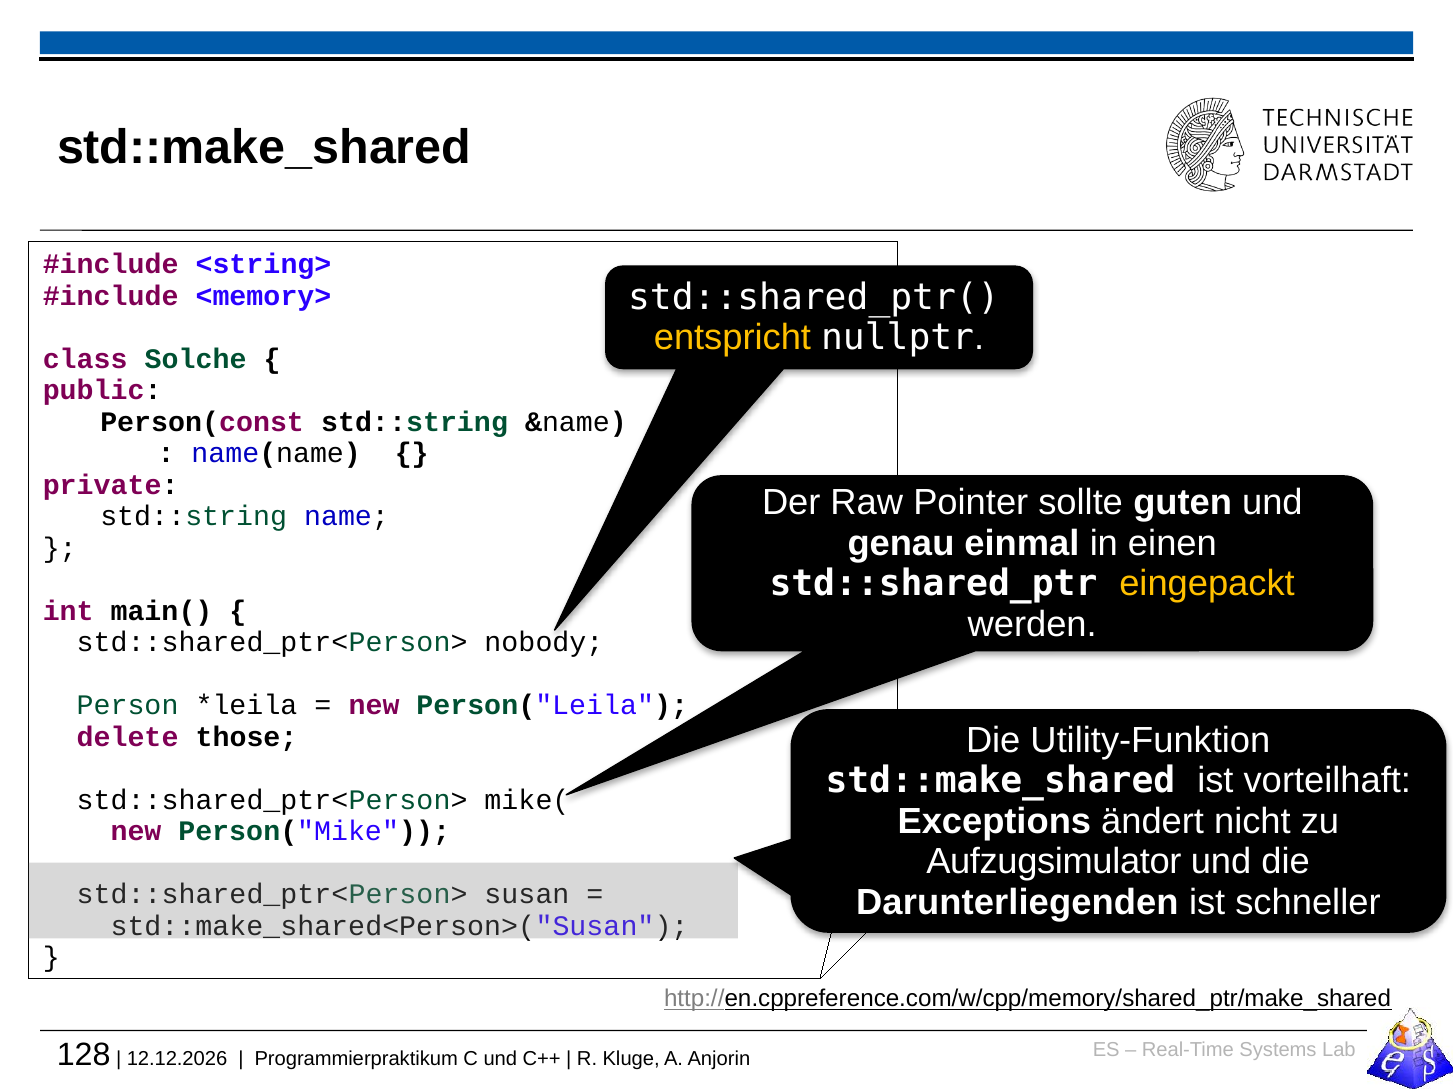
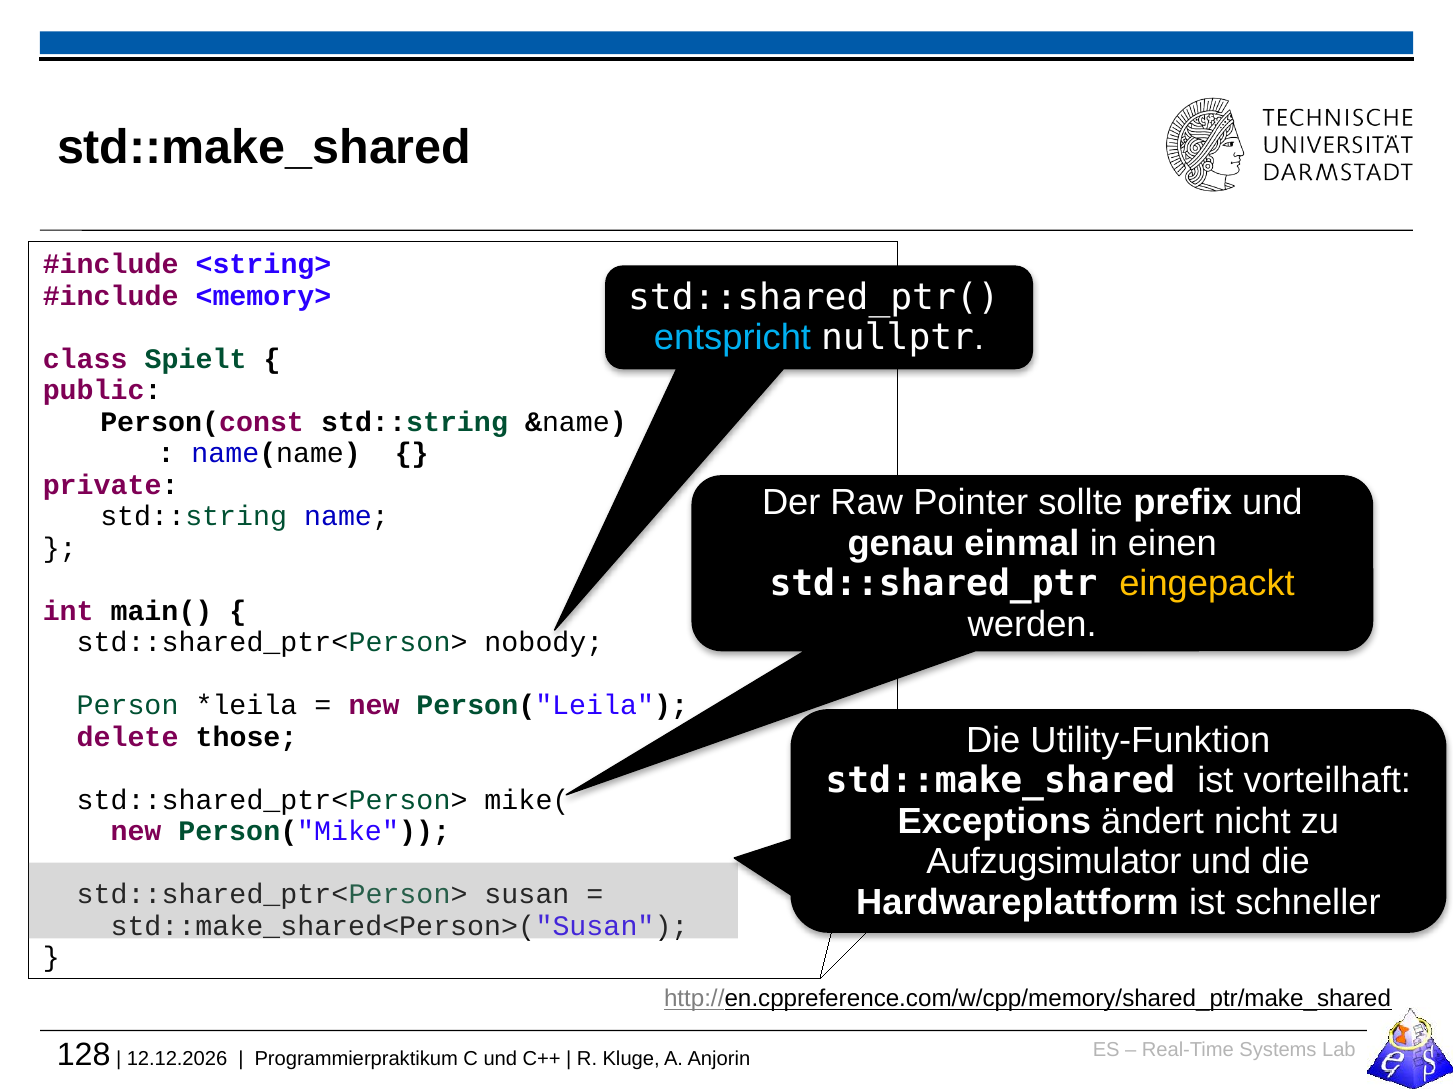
entspricht colour: yellow -> light blue
Solche: Solche -> Spielt
guten: guten -> prefix
Darunterliegenden: Darunterliegenden -> Hardwareplattform
